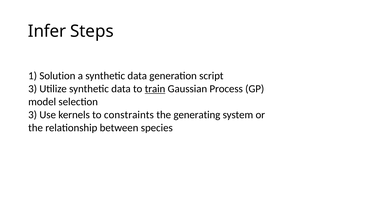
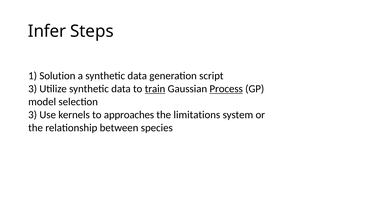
Process underline: none -> present
constraints: constraints -> approaches
generating: generating -> limitations
